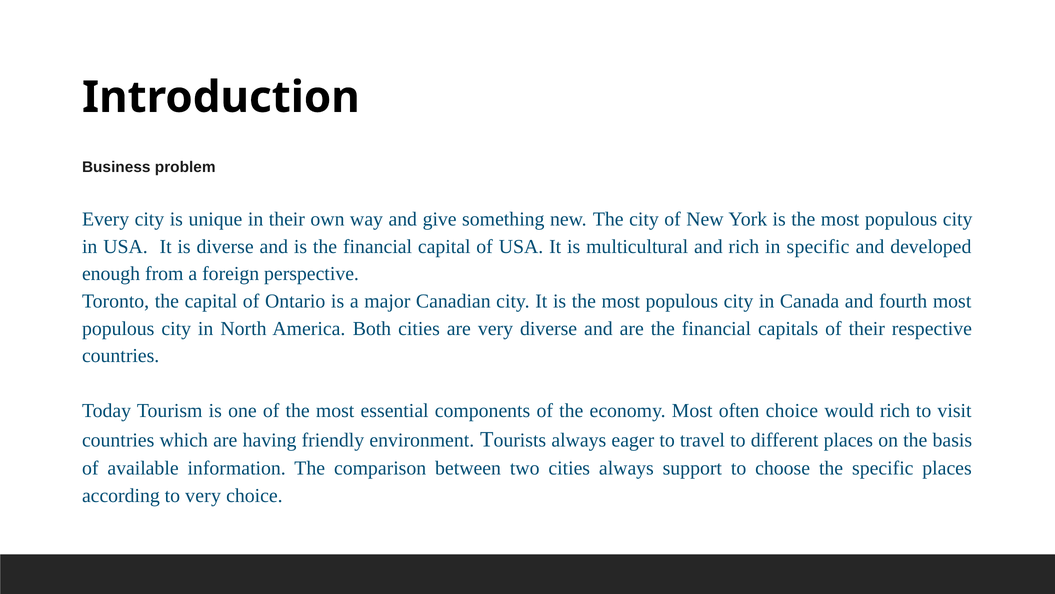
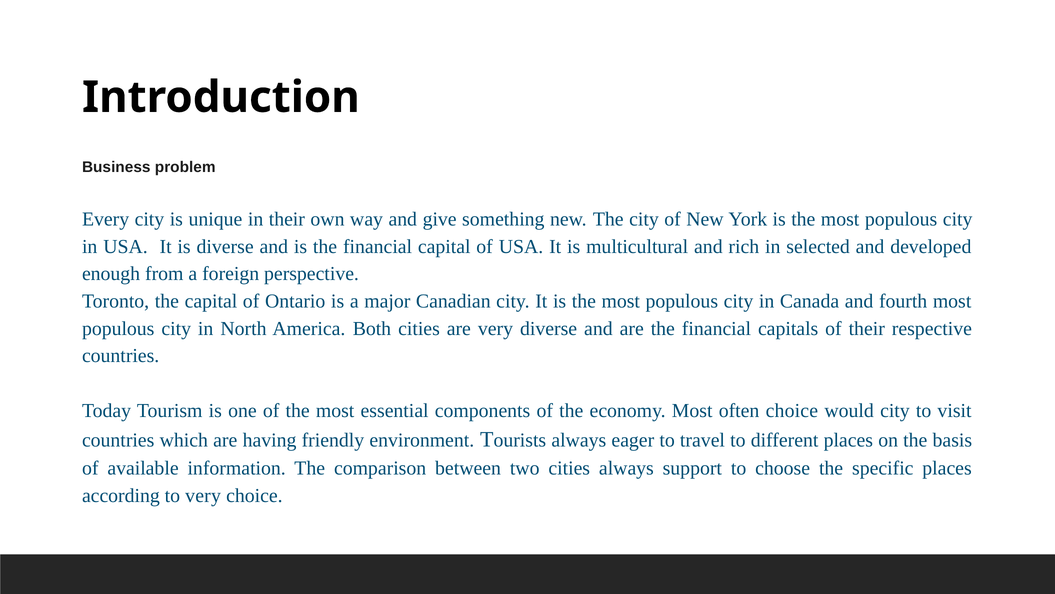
in specific: specific -> selected
would rich: rich -> city
